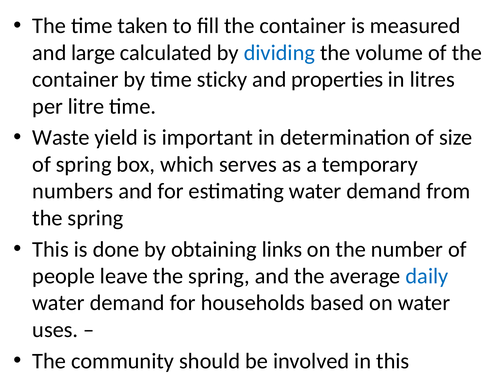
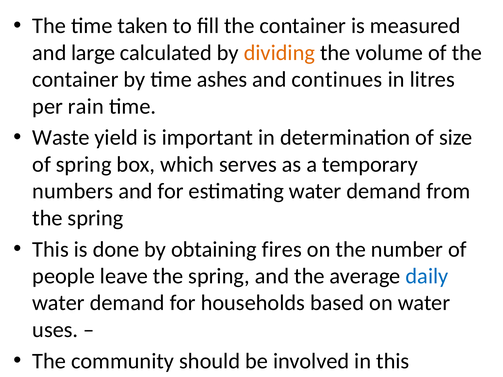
dividing colour: blue -> orange
sticky: sticky -> ashes
properties: properties -> continues
litre: litre -> rain
links: links -> fires
